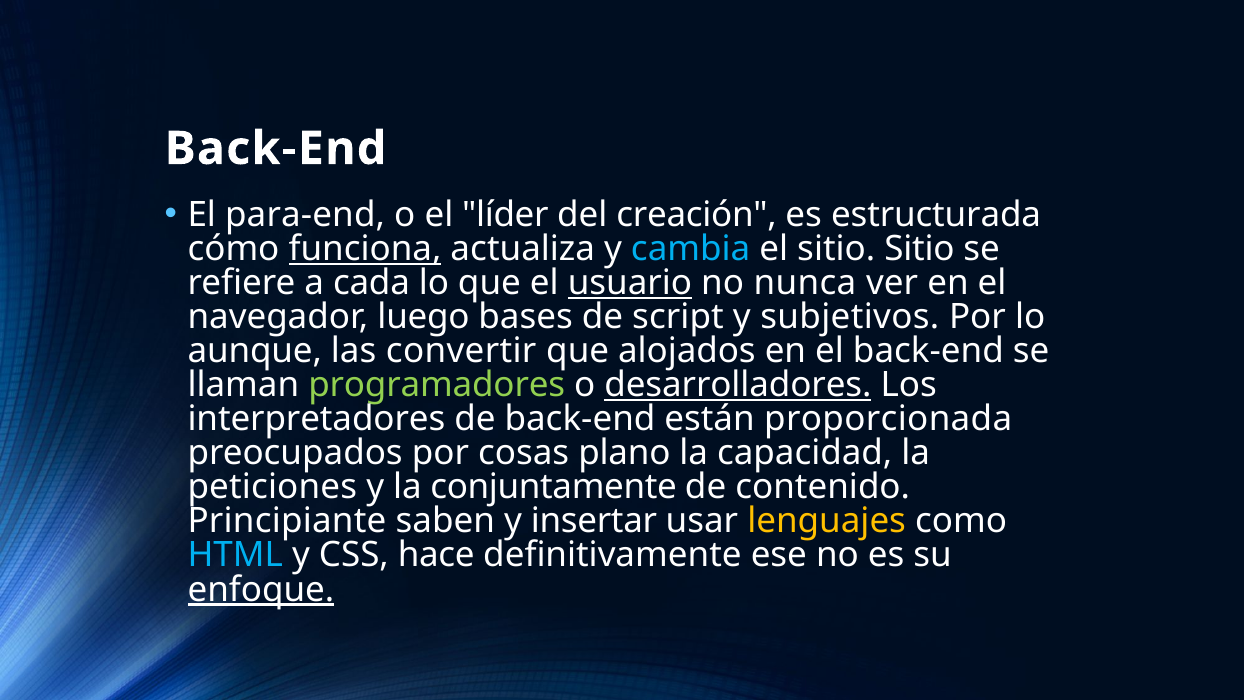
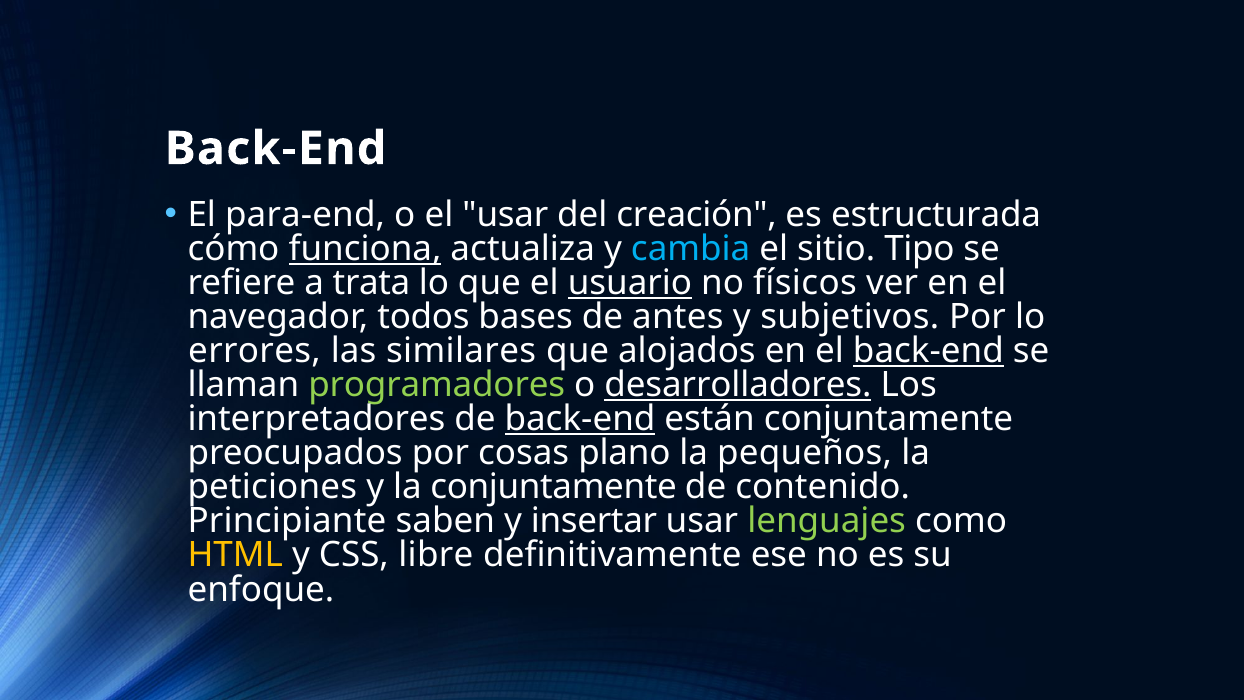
el líder: líder -> usar
sitio Sitio: Sitio -> Tipo
cada: cada -> trata
nunca: nunca -> físicos
luego: luego -> todos
script: script -> antes
aunque: aunque -> errores
convertir: convertir -> similares
back-end at (928, 351) underline: none -> present
back-end at (580, 419) underline: none -> present
están proporcionada: proporcionada -> conjuntamente
capacidad: capacidad -> pequeños
lenguajes colour: yellow -> light green
HTML colour: light blue -> yellow
hace: hace -> libre
enfoque underline: present -> none
